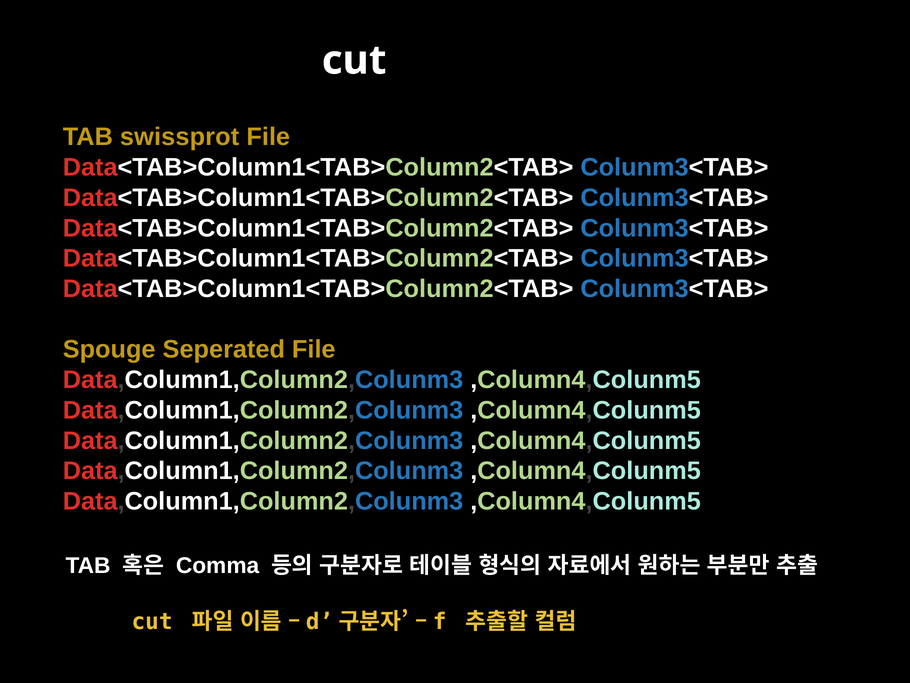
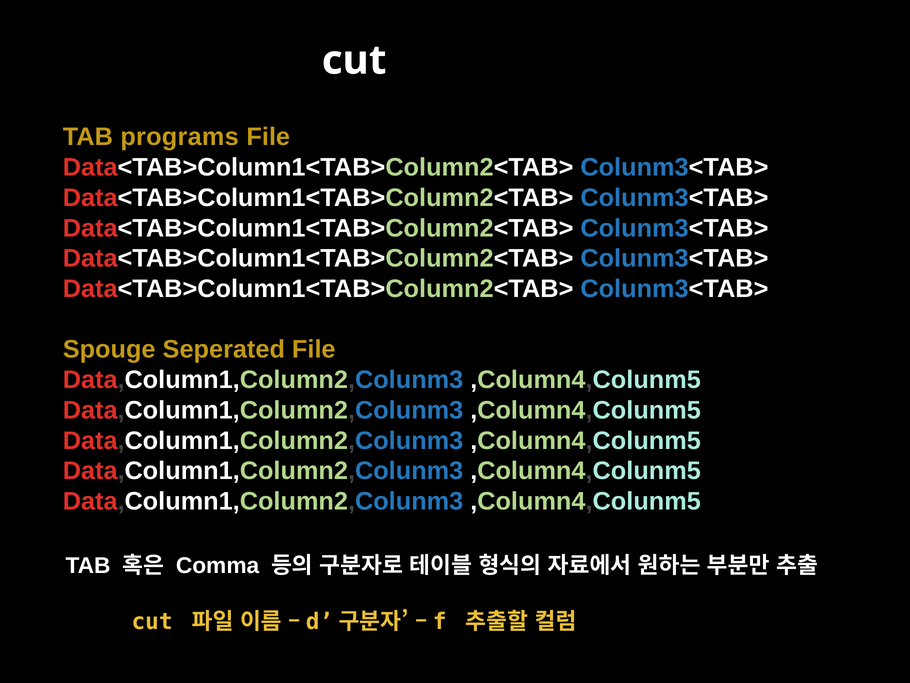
swissprot: swissprot -> programs
